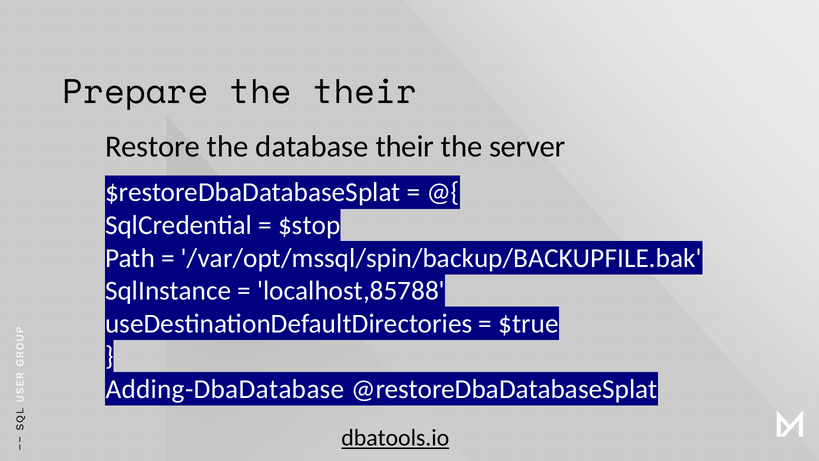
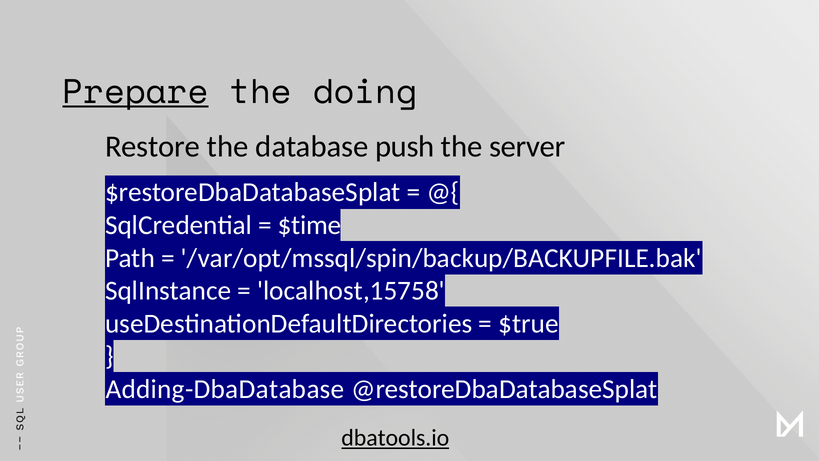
Prepare underline: none -> present
the their: their -> doing
database their: their -> push
$stop: $stop -> $time
localhost,85788: localhost,85788 -> localhost,15758
